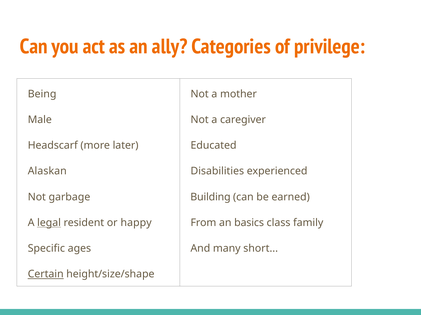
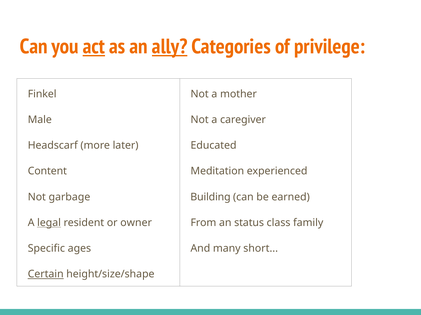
act underline: none -> present
ally underline: none -> present
Being: Being -> Finkel
Alaskan: Alaskan -> Content
Disabilities: Disabilities -> Meditation
happy: happy -> owner
basics: basics -> status
